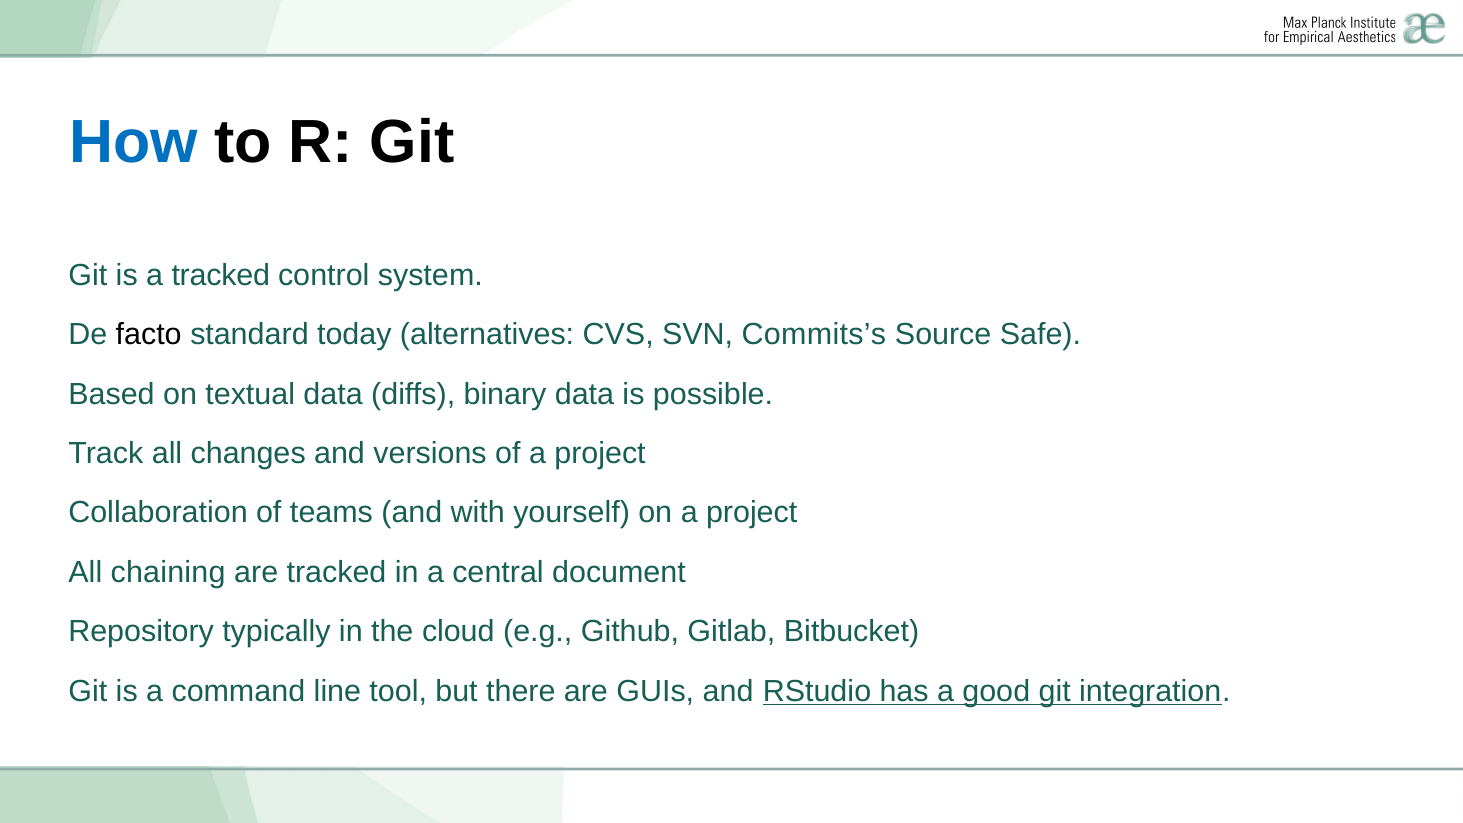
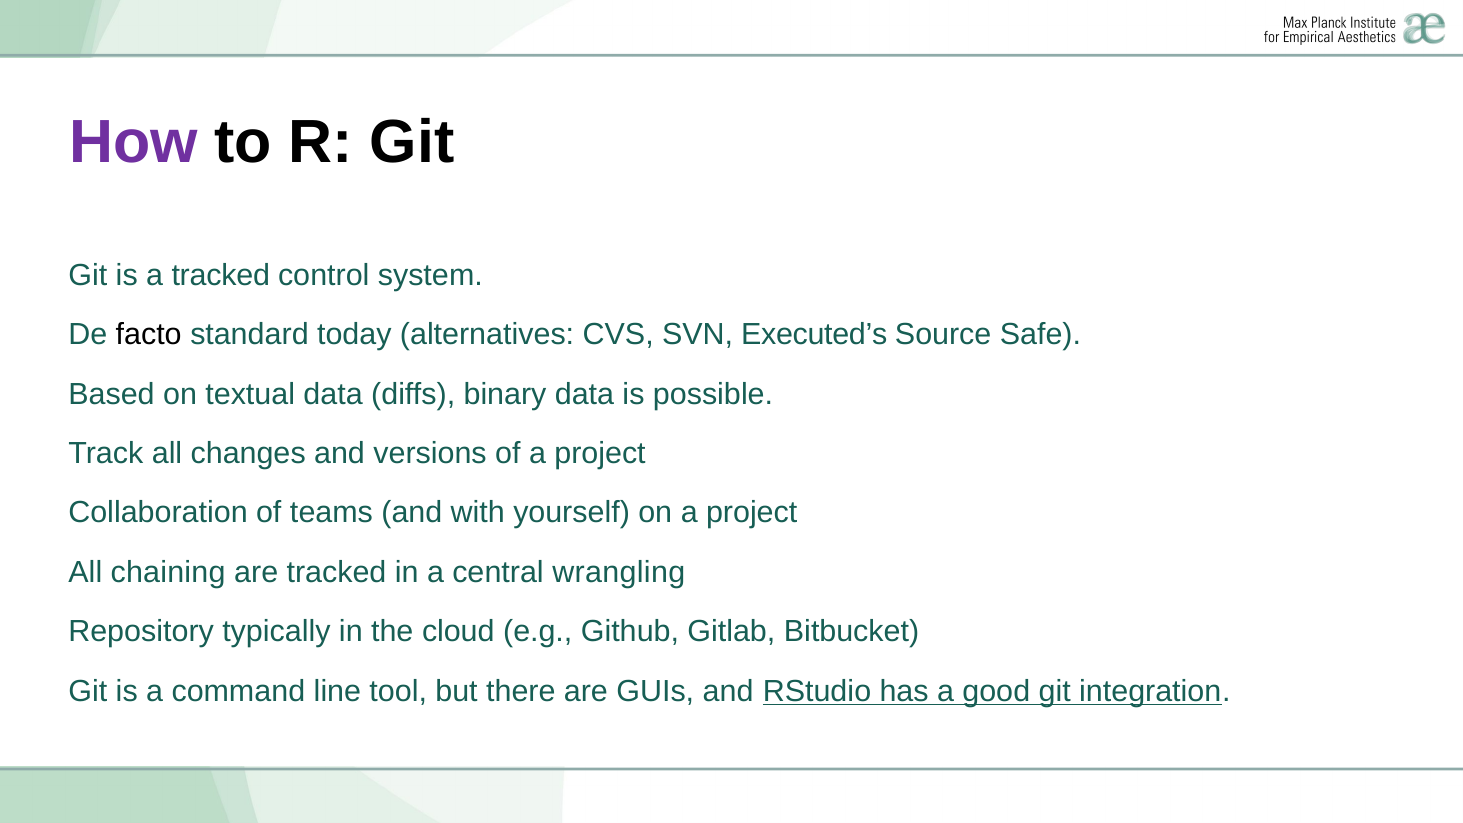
How colour: blue -> purple
Commits’s: Commits’s -> Executed’s
document: document -> wrangling
